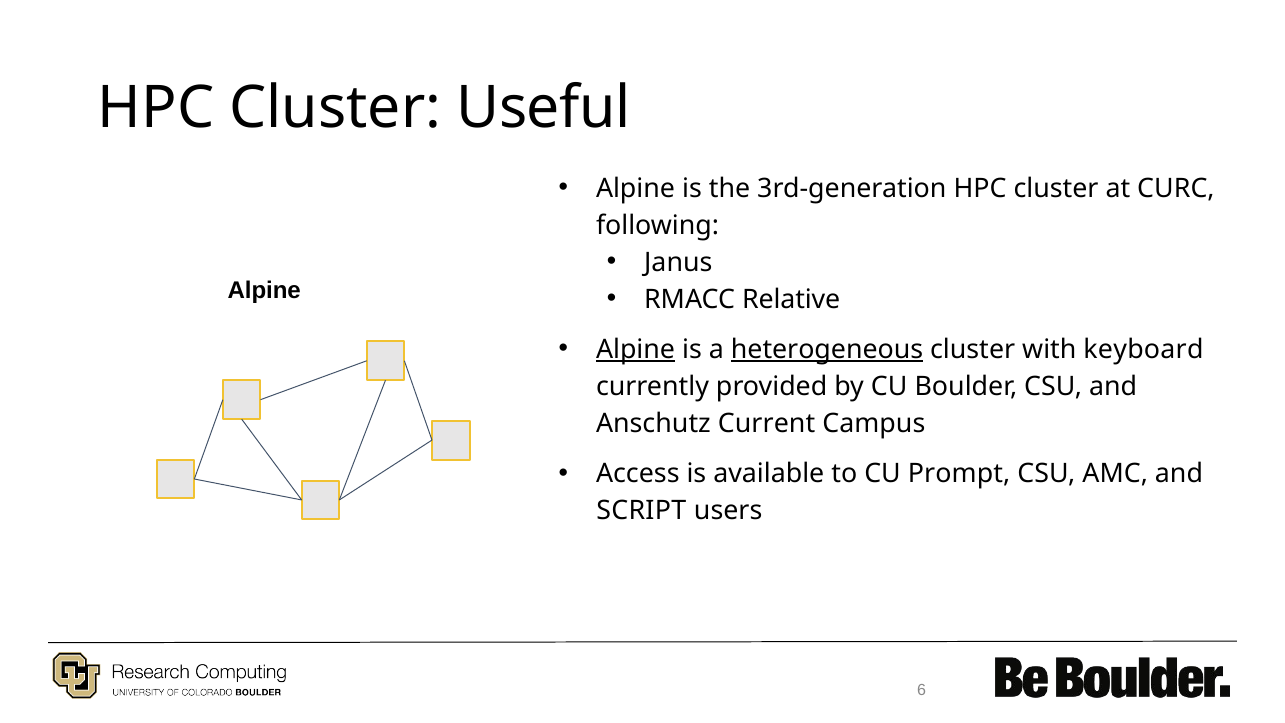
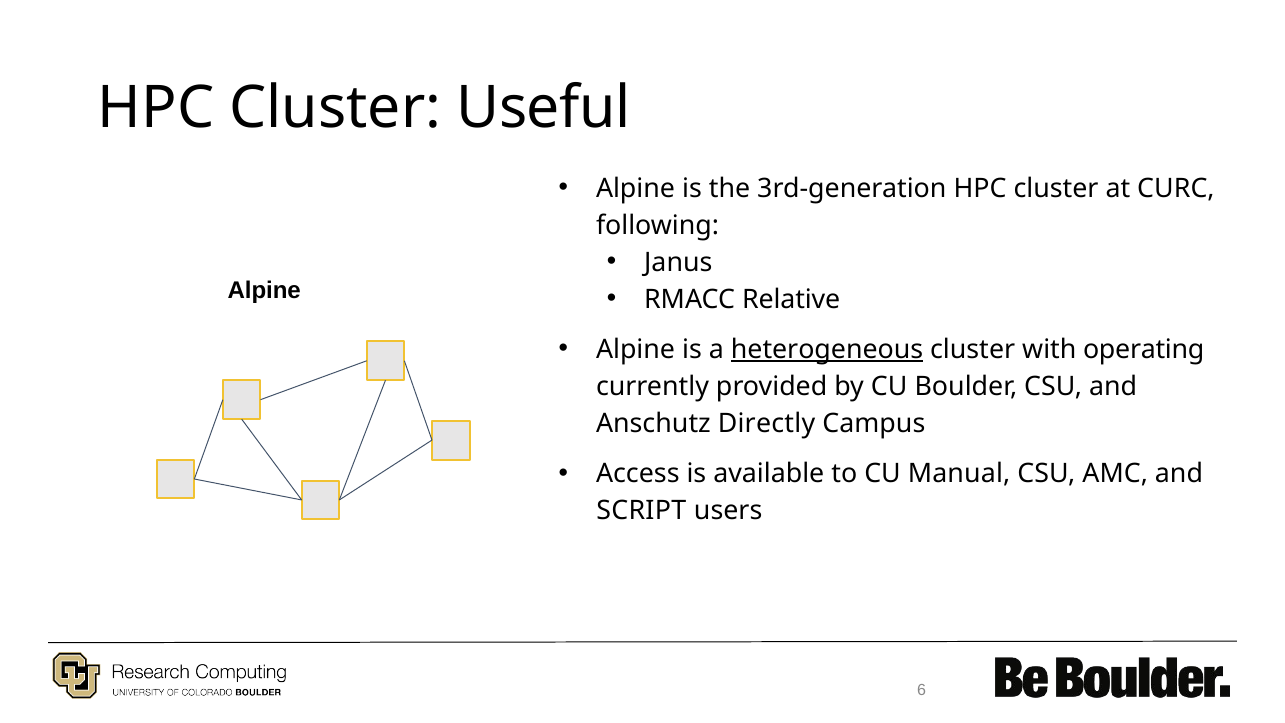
Alpine at (636, 350) underline: present -> none
keyboard: keyboard -> operating
Current: Current -> Directly
Prompt: Prompt -> Manual
